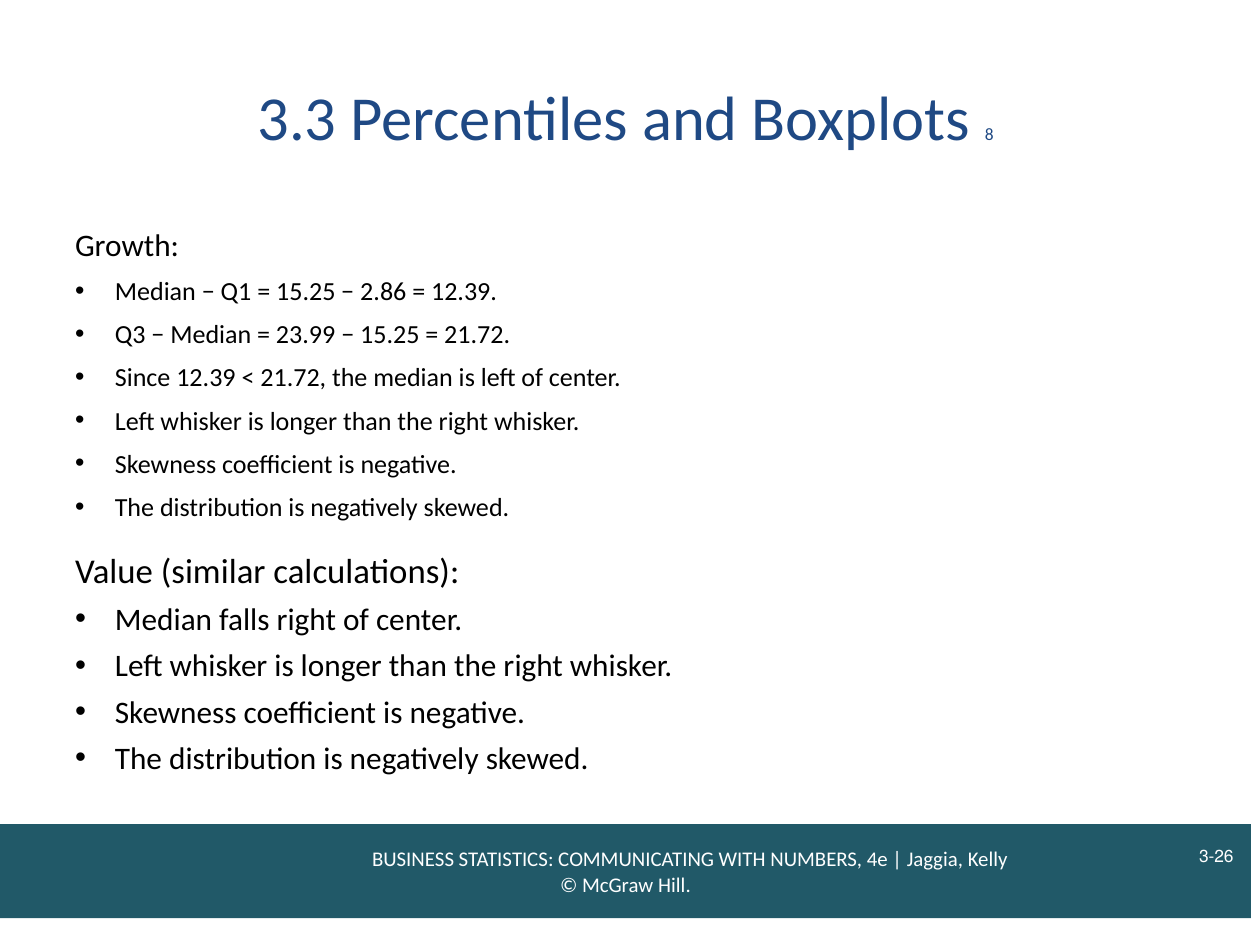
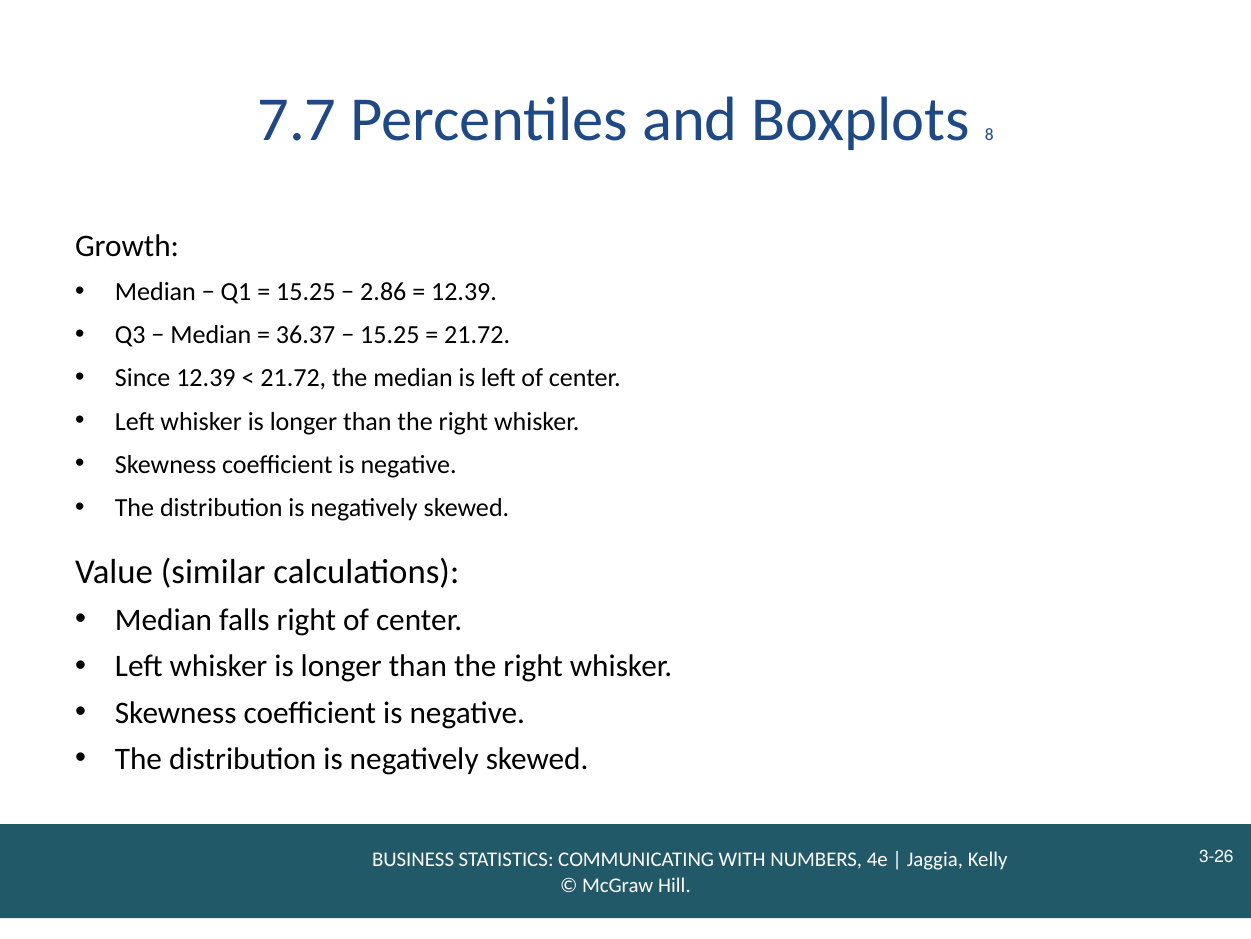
3.3: 3.3 -> 7.7
23.99: 23.99 -> 36.37
